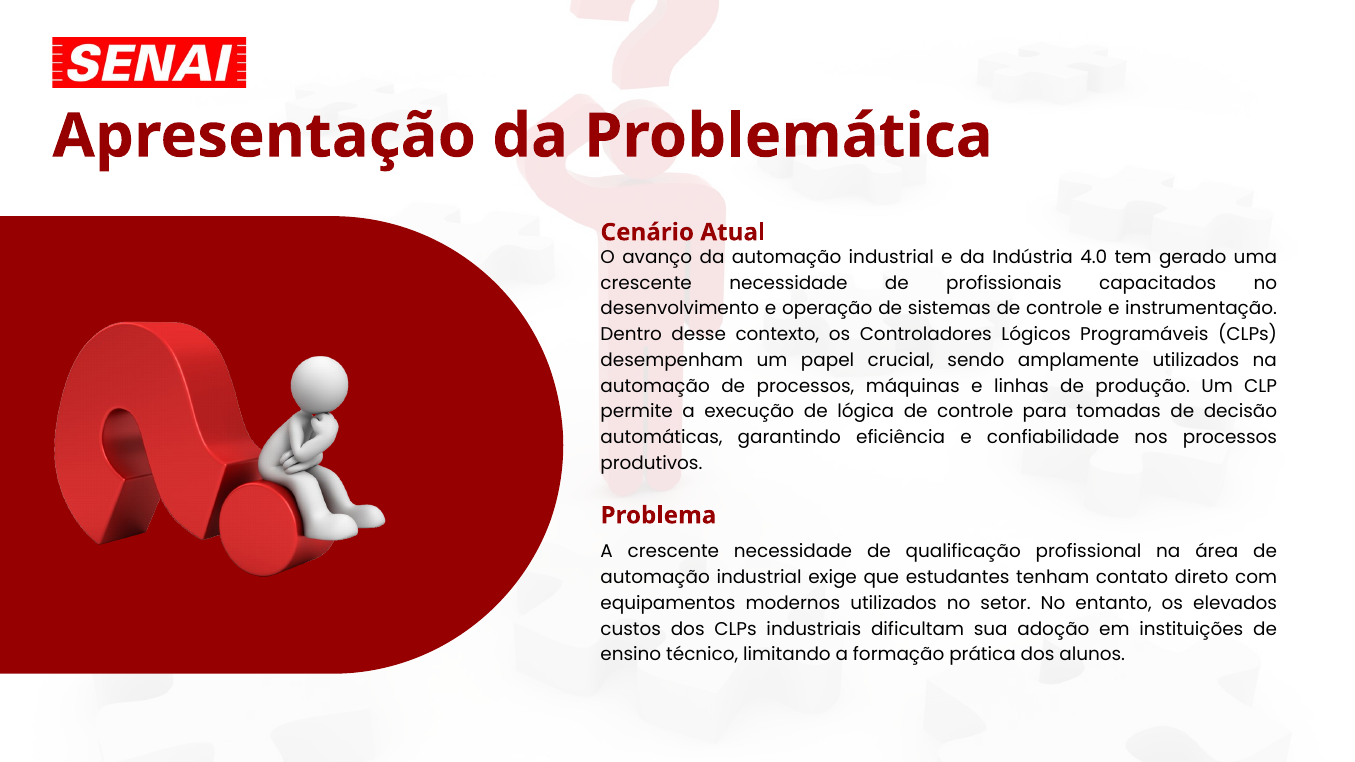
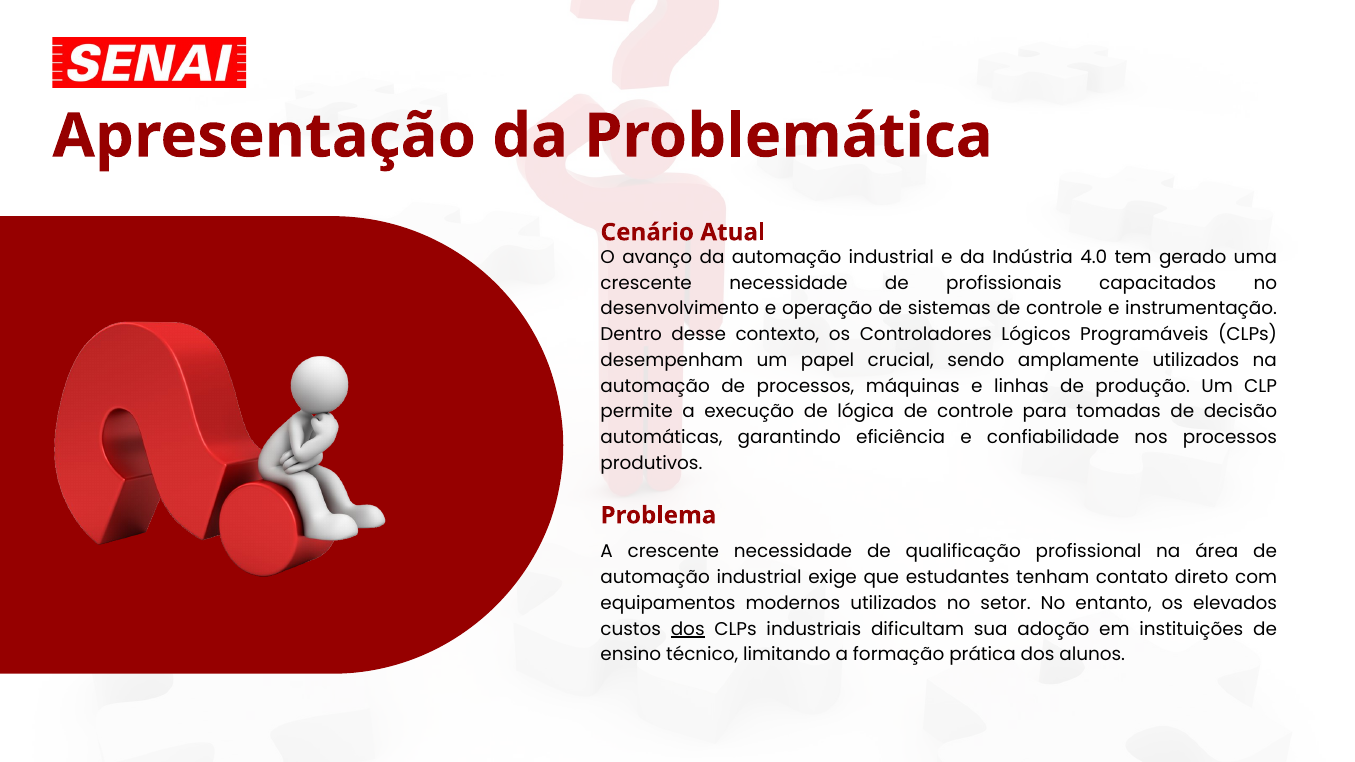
dos at (688, 629) underline: none -> present
